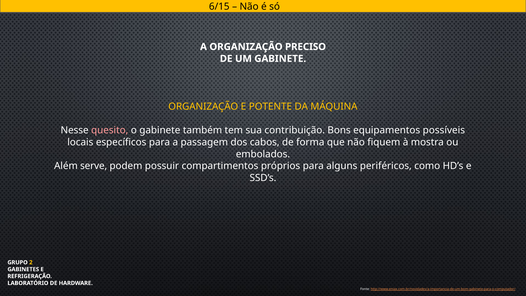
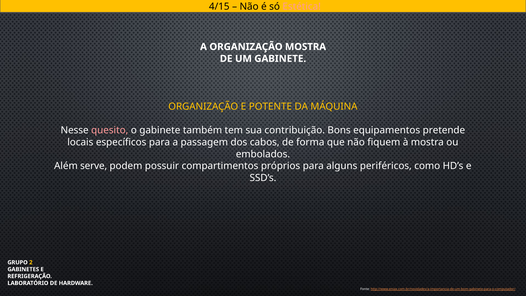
6/15: 6/15 -> 4/15
Estética colour: yellow -> pink
ORGANIZAÇÃO PRECISO: PRECISO -> MOSTRA
possíveis: possíveis -> pretende
